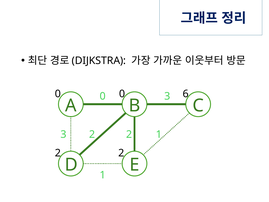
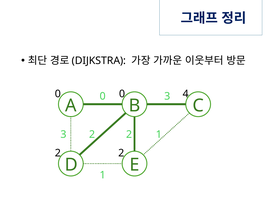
6: 6 -> 4
